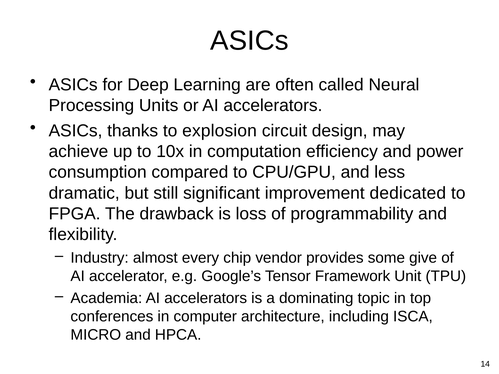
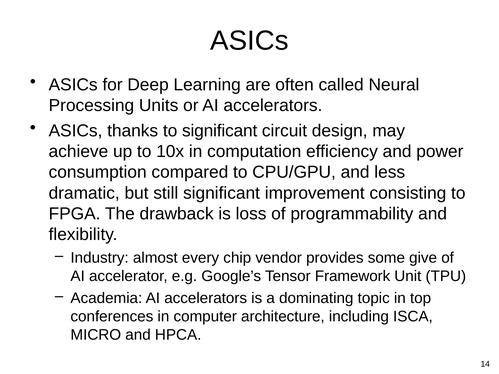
to explosion: explosion -> significant
dedicated: dedicated -> consisting
